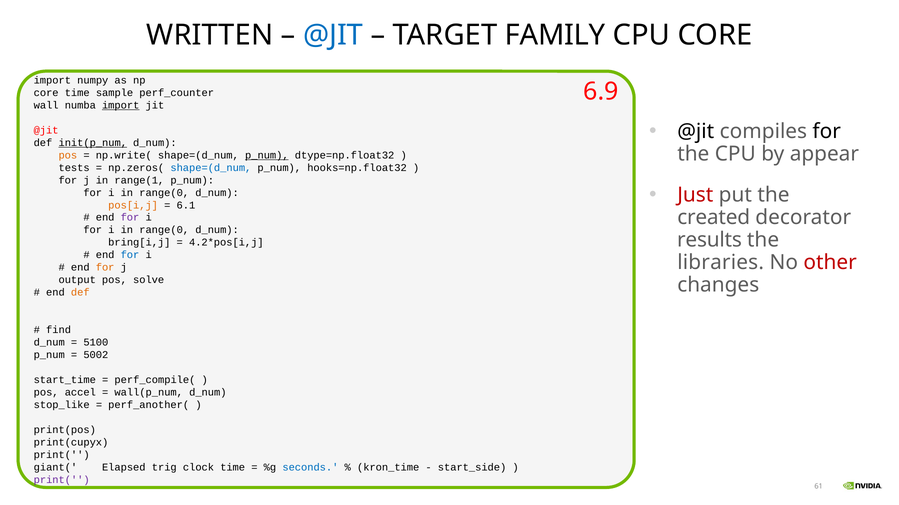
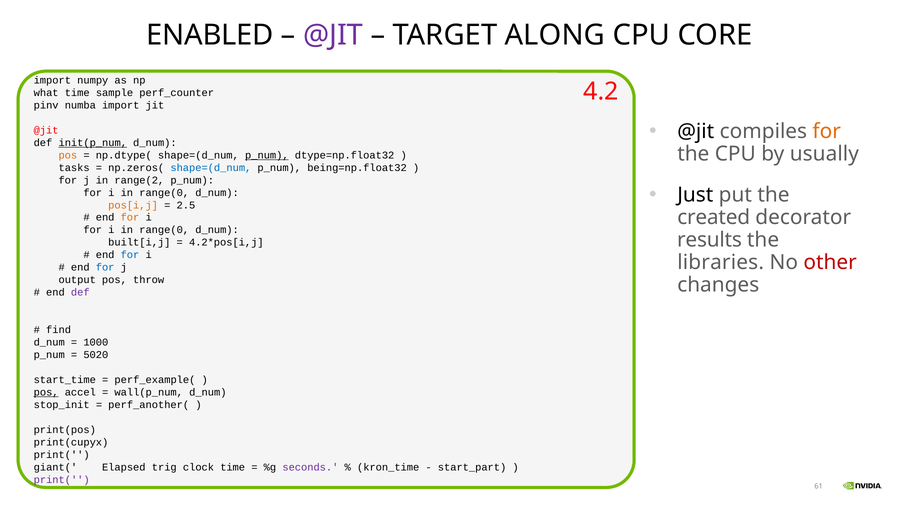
WRITTEN: WRITTEN -> ENABLED
@JIT at (333, 35) colour: blue -> purple
FAMILY: FAMILY -> ALONG
6.9: 6.9 -> 4.2
core at (46, 93): core -> what
wall: wall -> pinv
import at (121, 105) underline: present -> none
for at (827, 131) colour: black -> orange
appear: appear -> usually
np.write(: np.write( -> np.dtype(
tests: tests -> tasks
hooks=np.float32: hooks=np.float32 -> being=np.float32
range(1: range(1 -> range(2
Just colour: red -> black
6.1: 6.1 -> 2.5
for at (130, 218) colour: purple -> orange
bring[i,j: bring[i,j -> built[i,j
for at (105, 268) colour: orange -> blue
solve: solve -> throw
def at (80, 293) colour: orange -> purple
5100: 5100 -> 1000
5002: 5002 -> 5020
perf_compile(: perf_compile( -> perf_example(
pos at (46, 393) underline: none -> present
stop_like: stop_like -> stop_init
seconds colour: blue -> purple
start_side: start_side -> start_part
